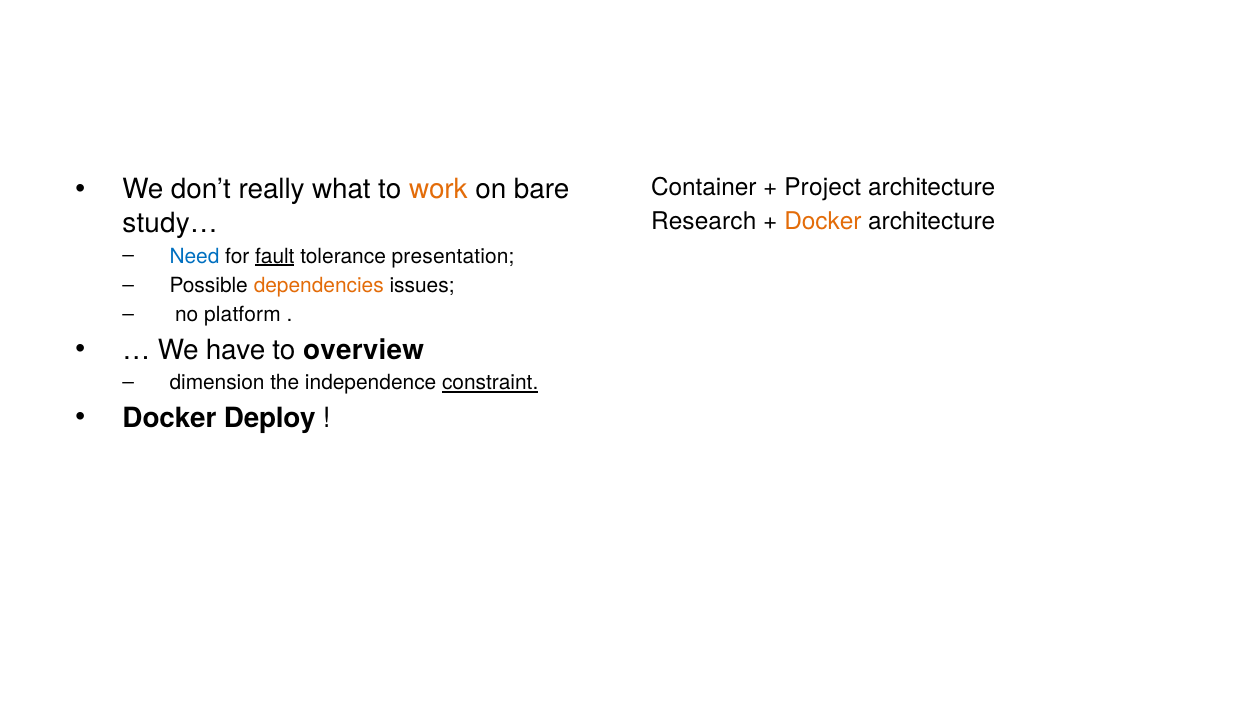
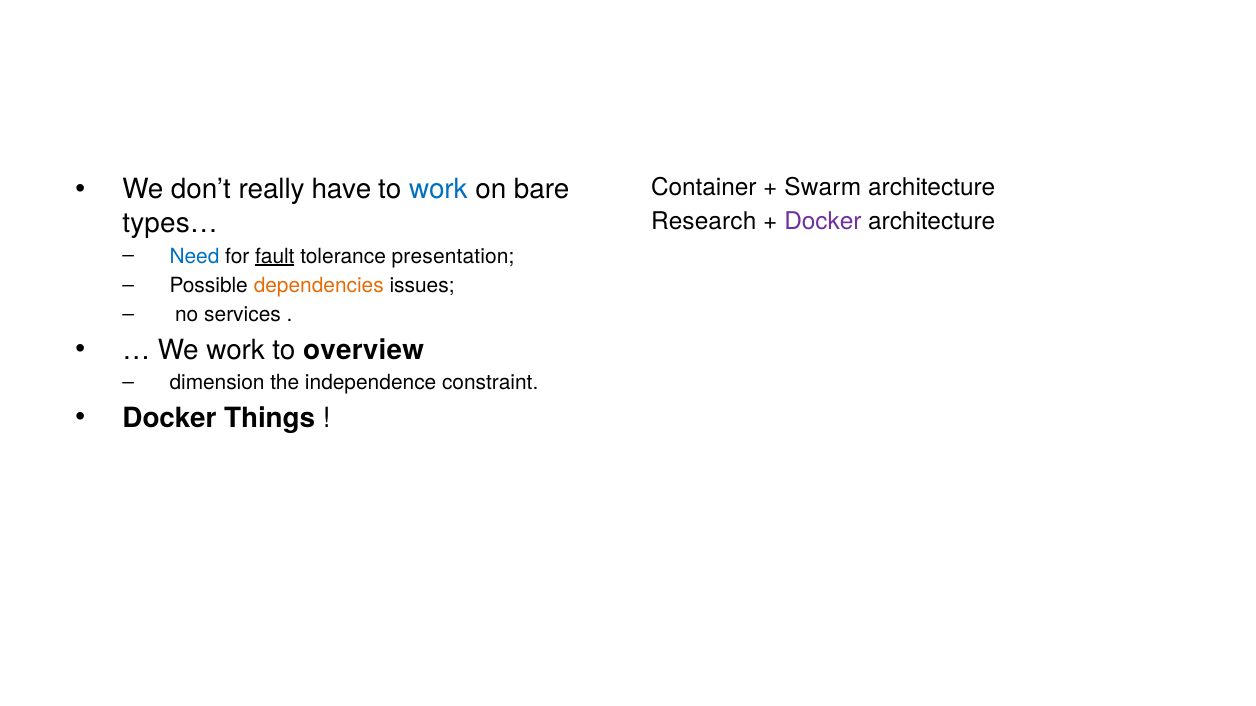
what: what -> have
work at (438, 190) colour: orange -> blue
Project: Project -> Swarm
Docker at (823, 222) colour: orange -> purple
study…: study… -> types…
platform: platform -> services
We have: have -> work
constraint underline: present -> none
Deploy: Deploy -> Things
